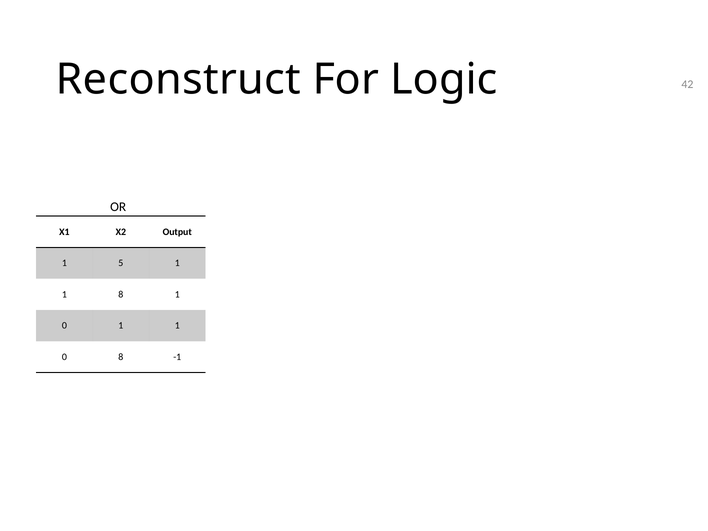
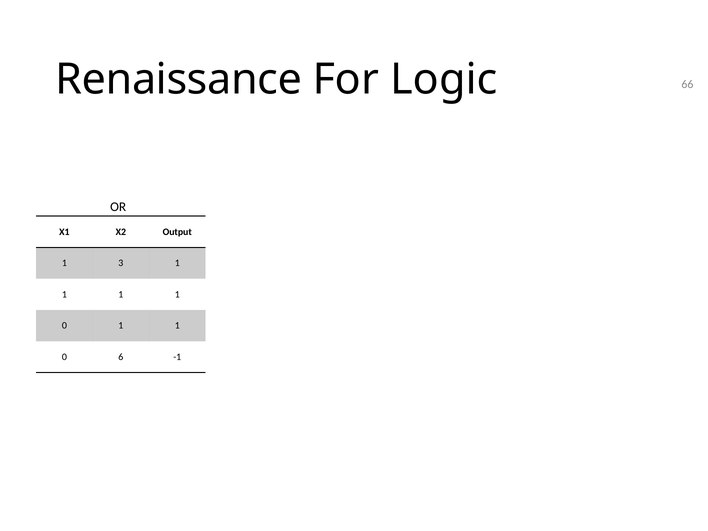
Reconstruct: Reconstruct -> Renaissance
42: 42 -> 66
5: 5 -> 3
8 at (121, 294): 8 -> 1
0 8: 8 -> 6
